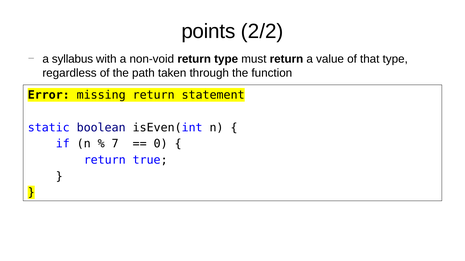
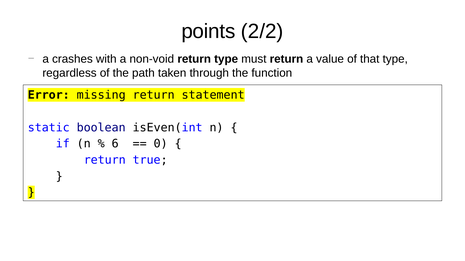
syllabus: syllabus -> crashes
7: 7 -> 6
